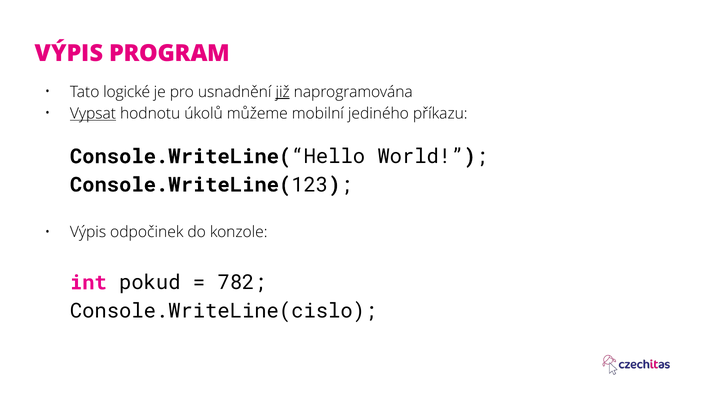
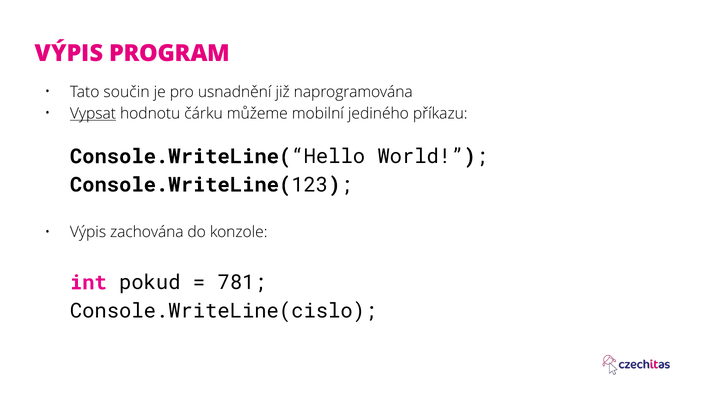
logické: logické -> součin
již underline: present -> none
úkolů: úkolů -> čárku
odpočinek: odpočinek -> zachována
782: 782 -> 781
